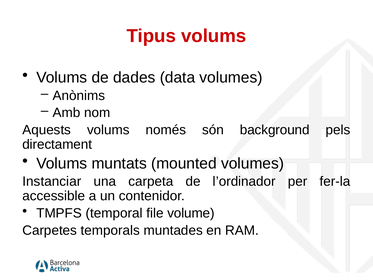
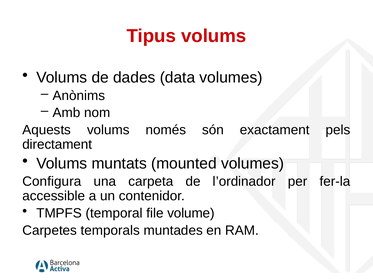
background: background -> exactament
Instanciar: Instanciar -> Configura
